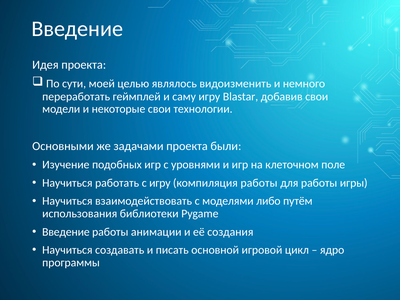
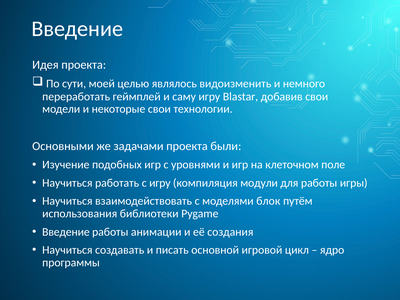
компиляция работы: работы -> модули
либо: либо -> блок
